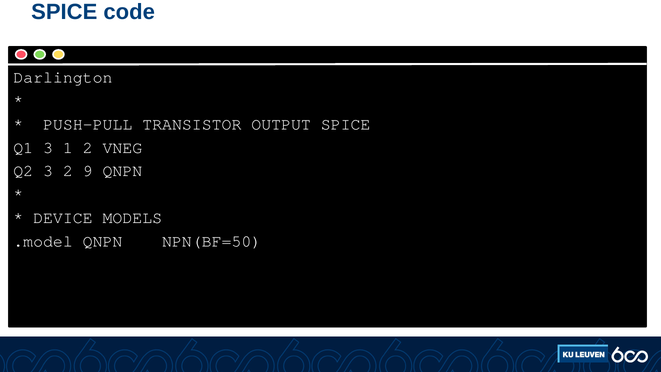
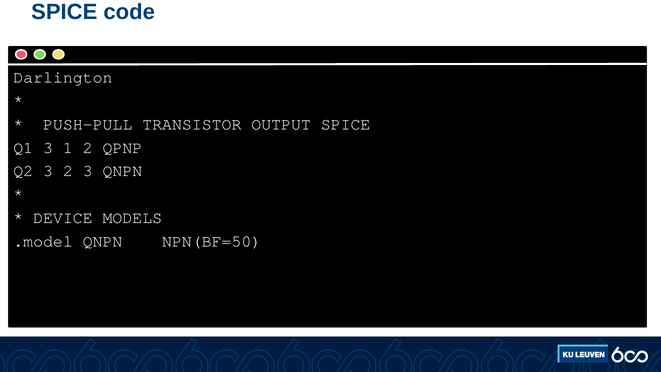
VNEG: VNEG -> QPNP
2 9: 9 -> 3
